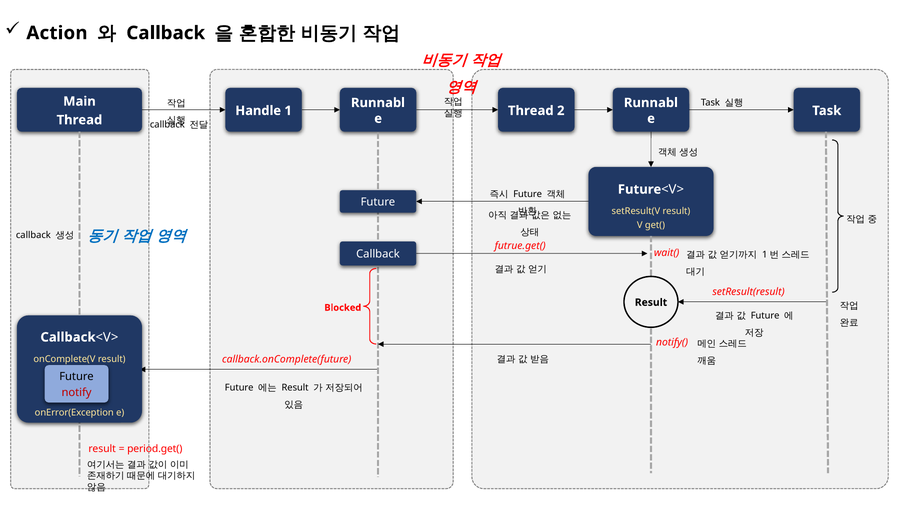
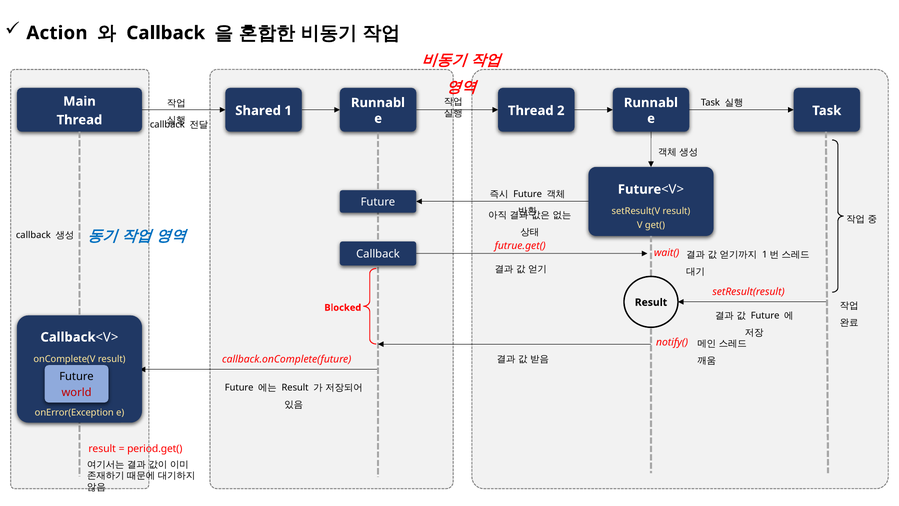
Handle: Handle -> Shared
notify: notify -> world
